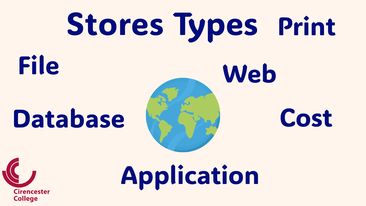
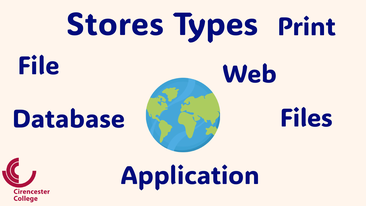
Cost: Cost -> Files
